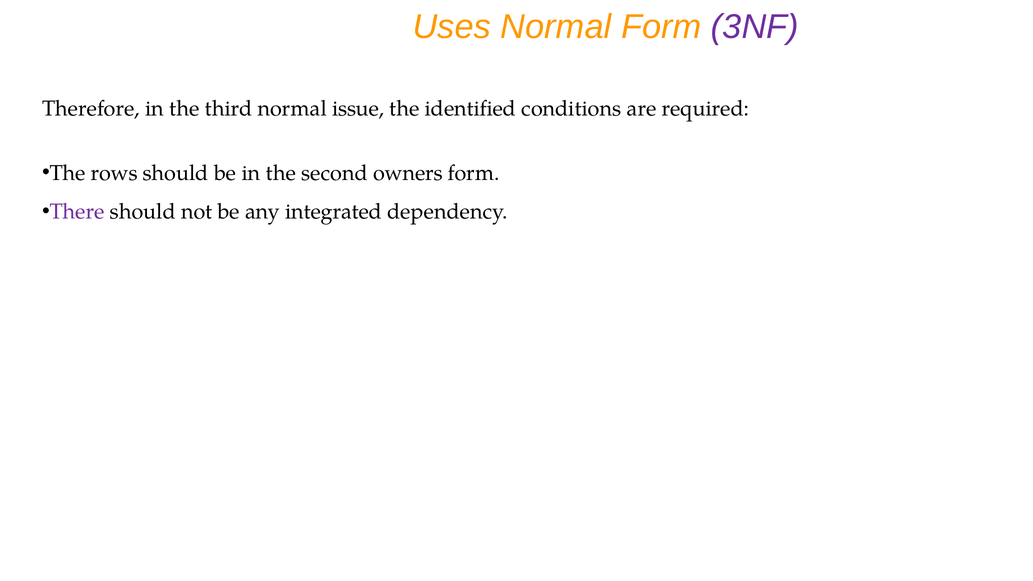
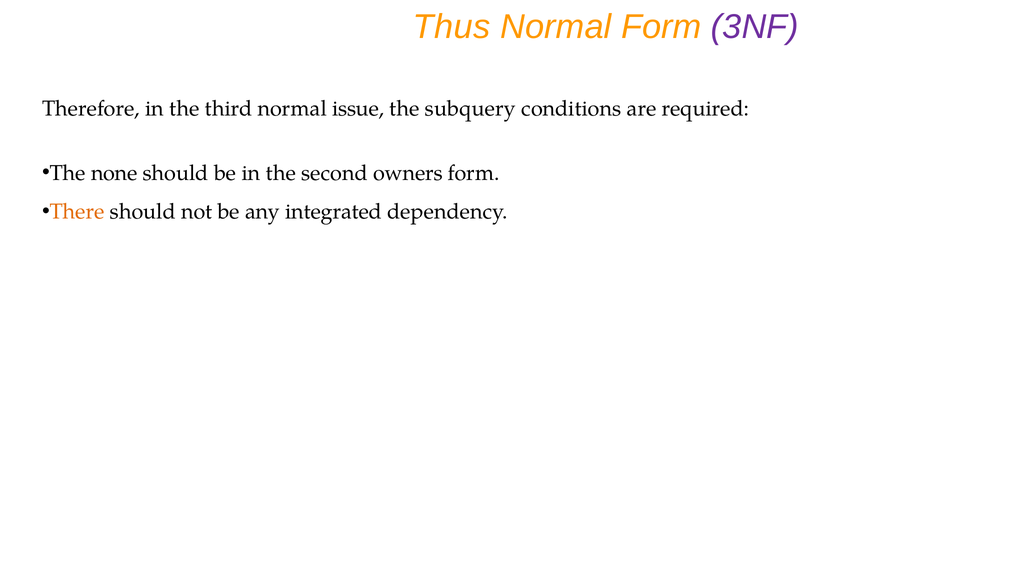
Uses: Uses -> Thus
identified: identified -> subquery
rows: rows -> none
There colour: purple -> orange
